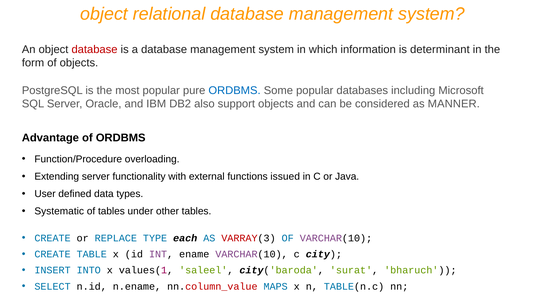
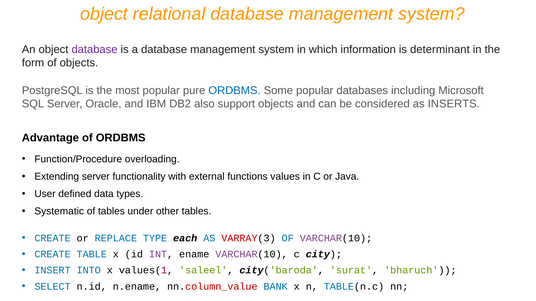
database at (94, 50) colour: red -> purple
MANNER: MANNER -> INSERTS
issued: issued -> values
MAPS: MAPS -> BANK
